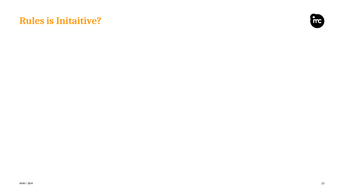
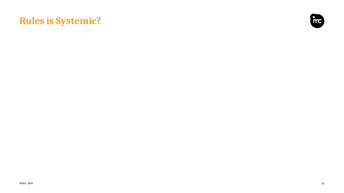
Initaitive: Initaitive -> Systemic
